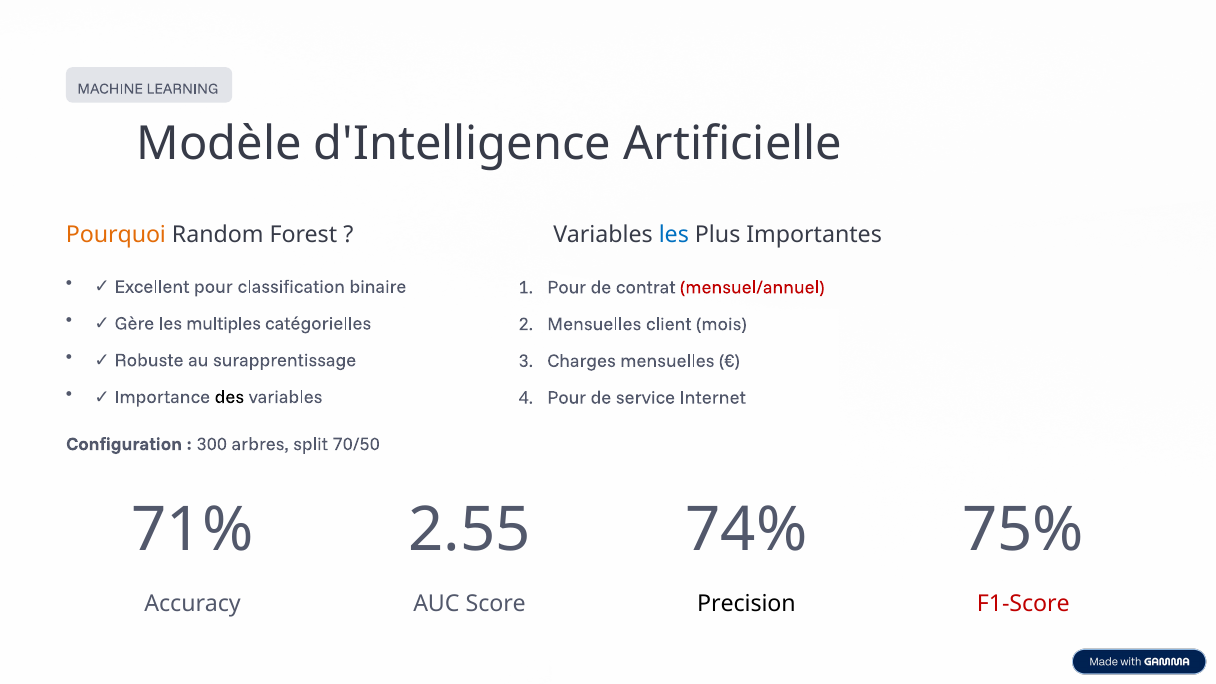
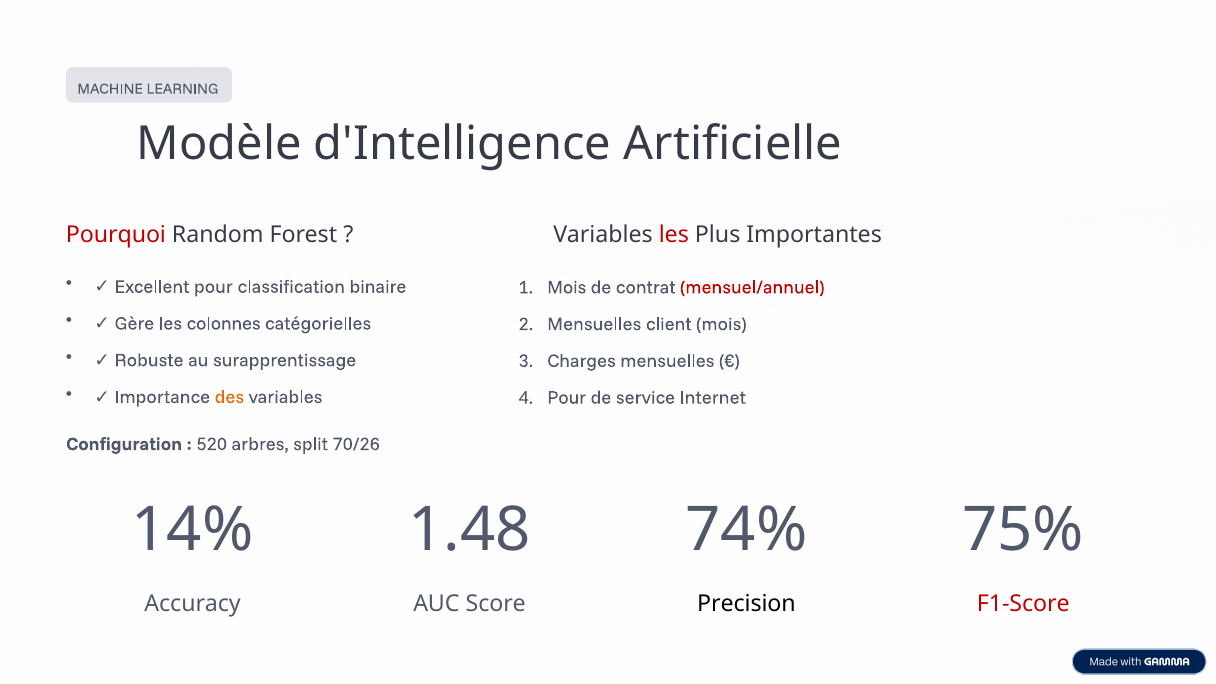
les at (674, 235) colour: blue -> red
Pourquoi colour: orange -> red
Pour at (567, 287): Pour -> Mois
multiples: multiples -> colonnes
des colour: black -> orange
300: 300 -> 520
70/50: 70/50 -> 70/26
71%: 71% -> 14%
2.55: 2.55 -> 1.48
